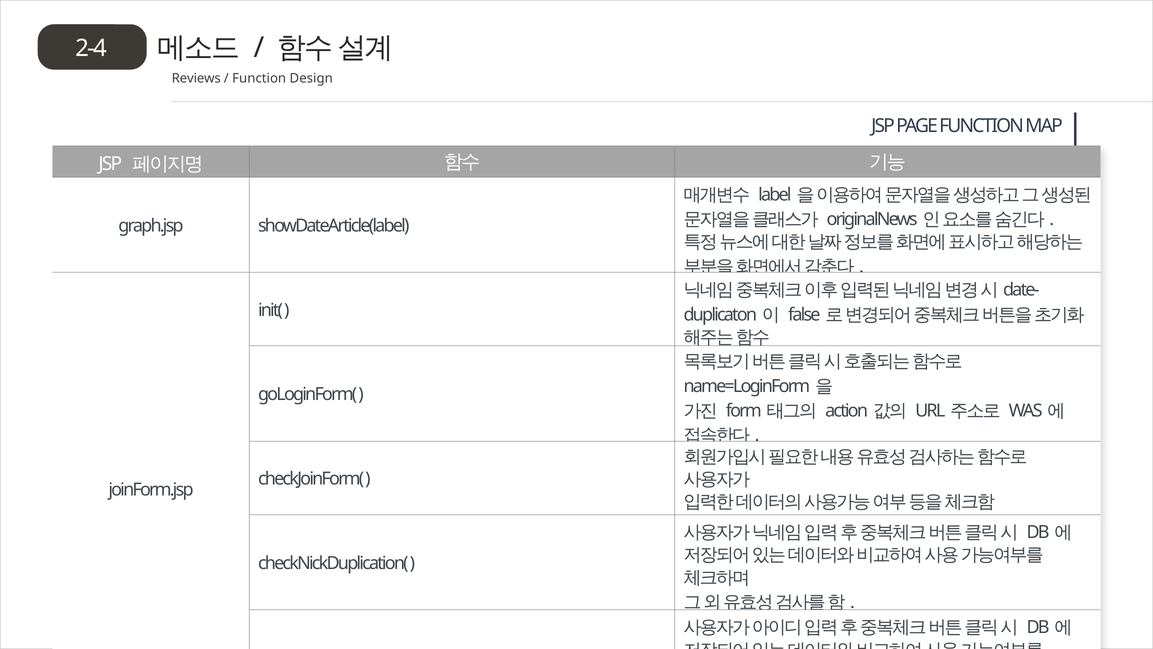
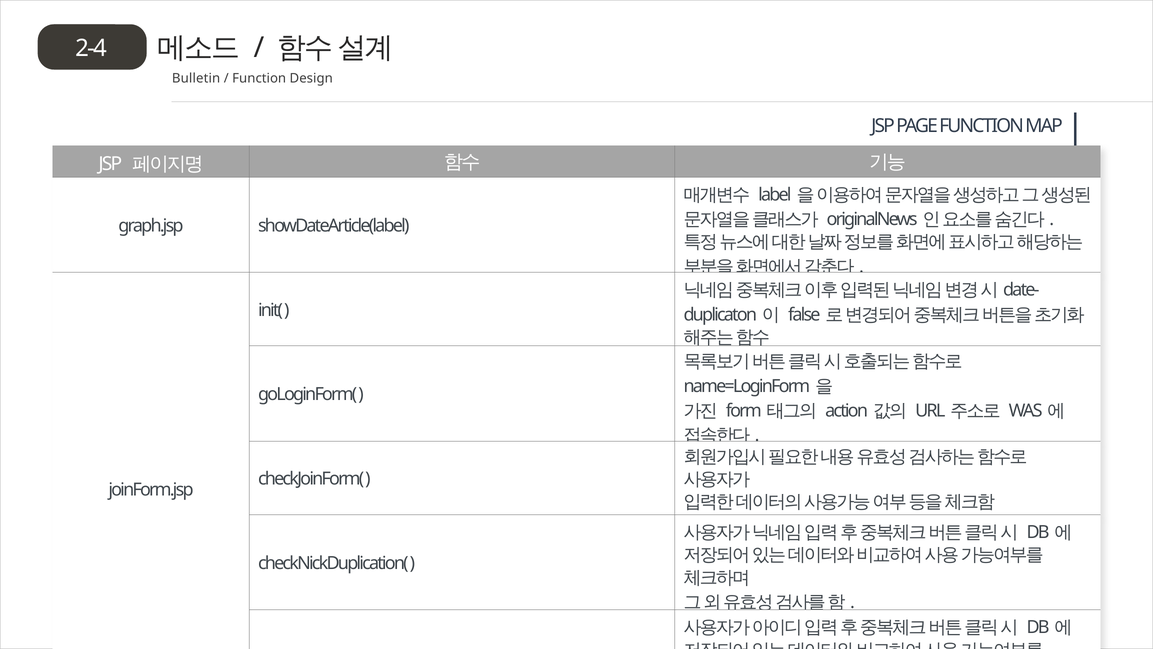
Reviews: Reviews -> Bulletin
